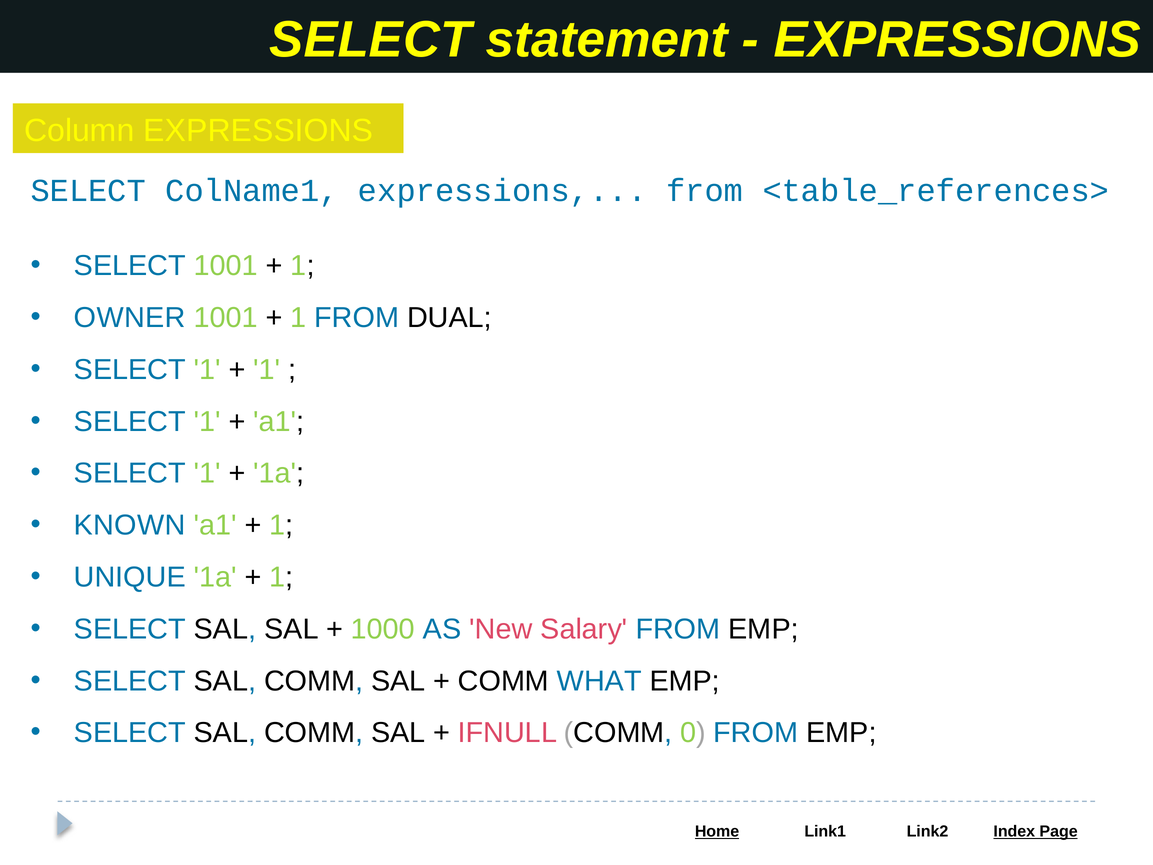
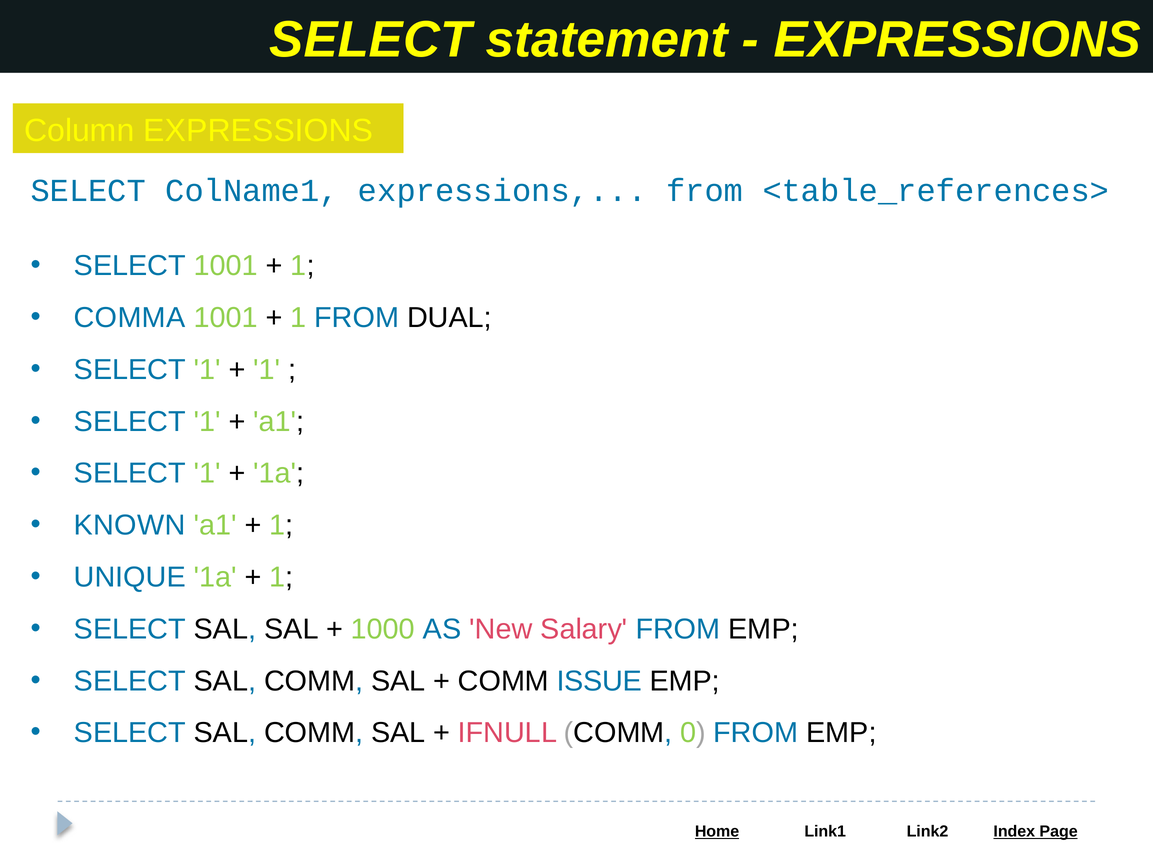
OWNER: OWNER -> COMMA
WHAT: WHAT -> ISSUE
